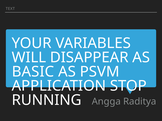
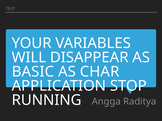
PSVM: PSVM -> CHAR
